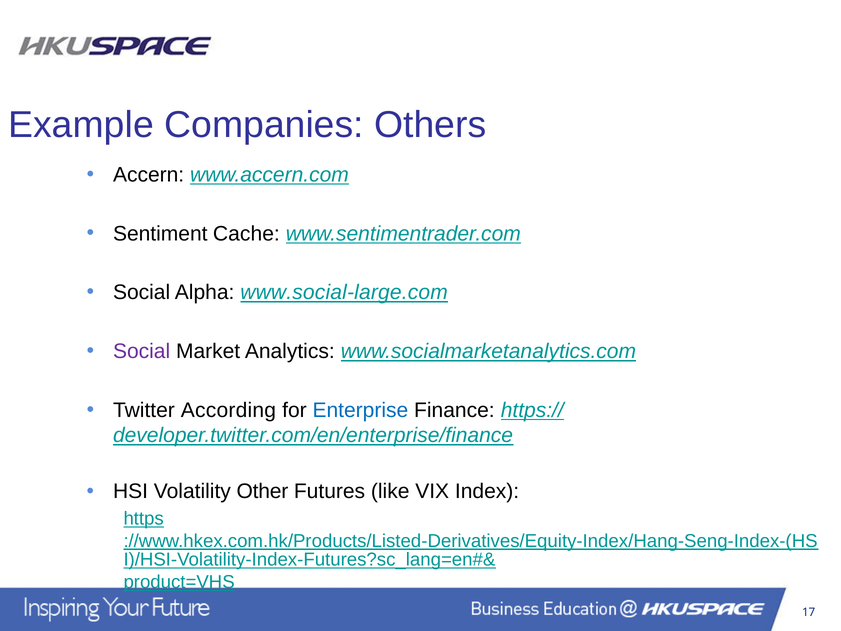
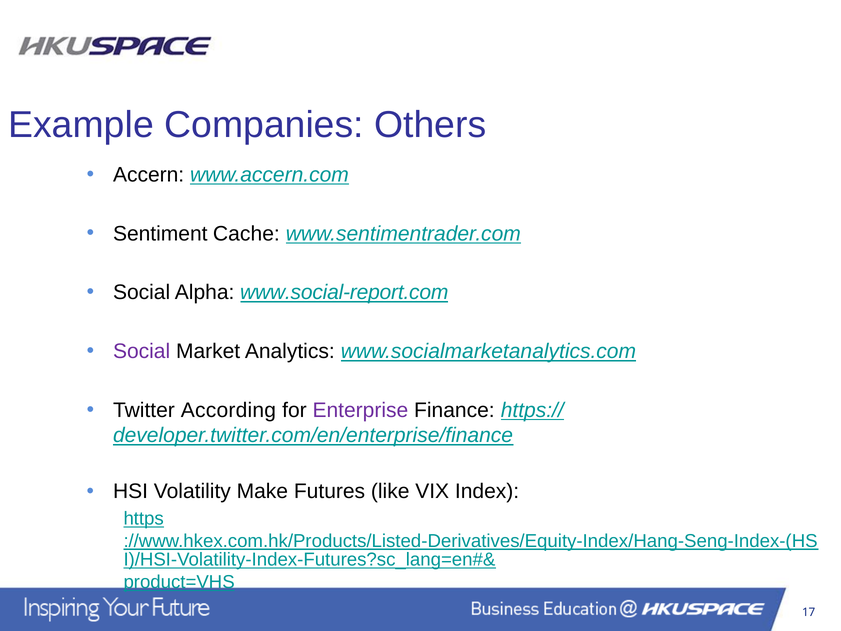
www.social-large.com: www.social-large.com -> www.social-report.com
Enterprise colour: blue -> purple
Other: Other -> Make
